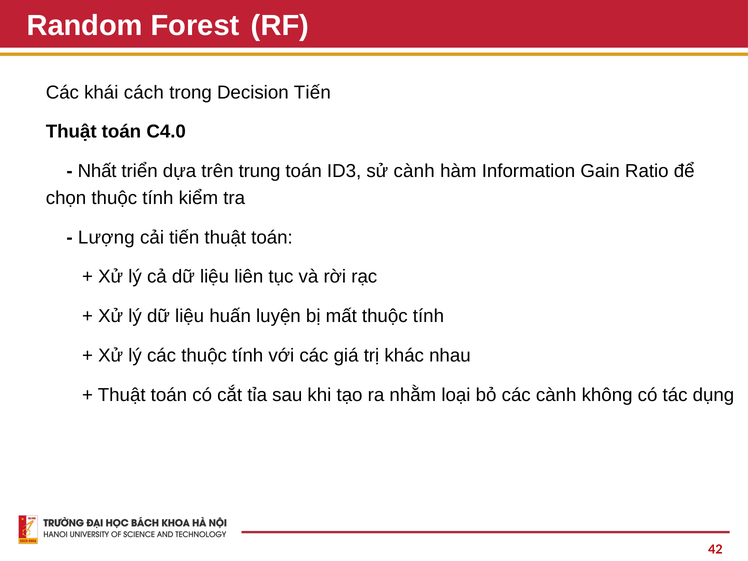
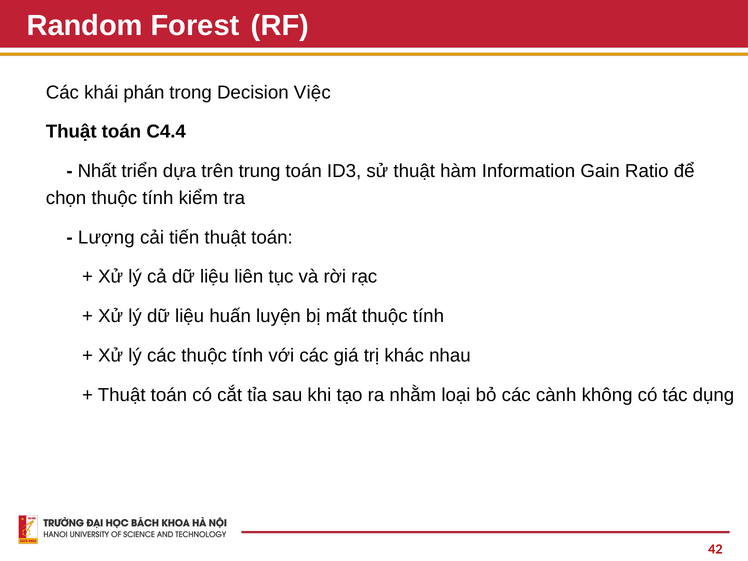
cách: cách -> phán
Decision Tiến: Tiến -> Việc
C4.0: C4.0 -> C4.4
sử cành: cành -> thuật
